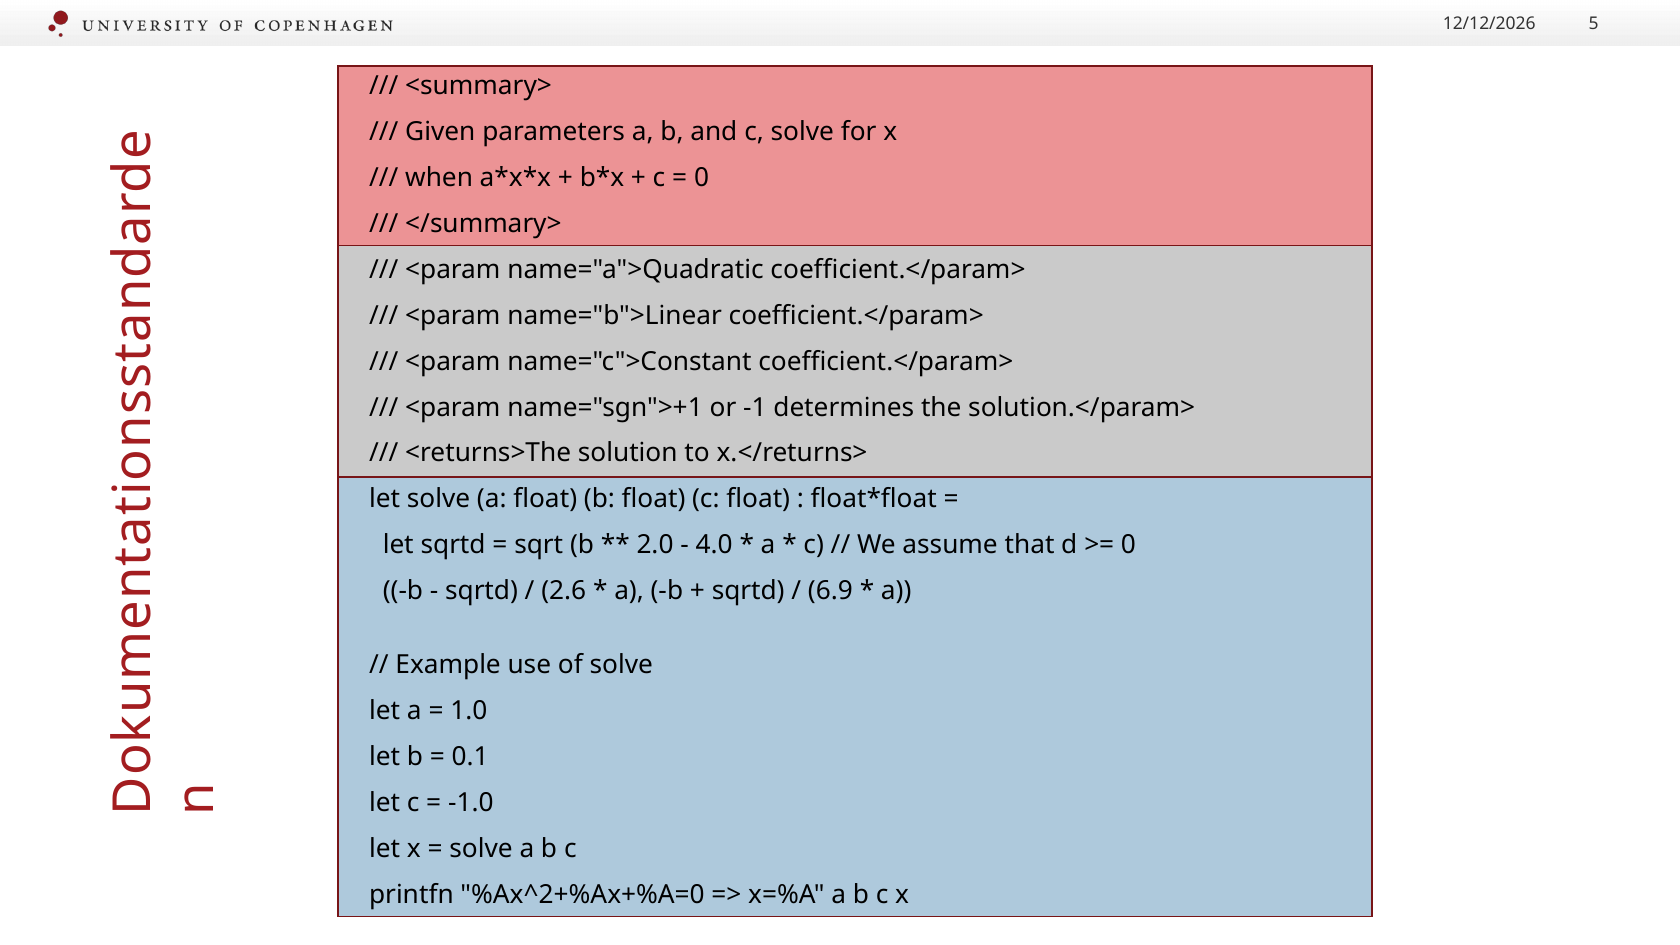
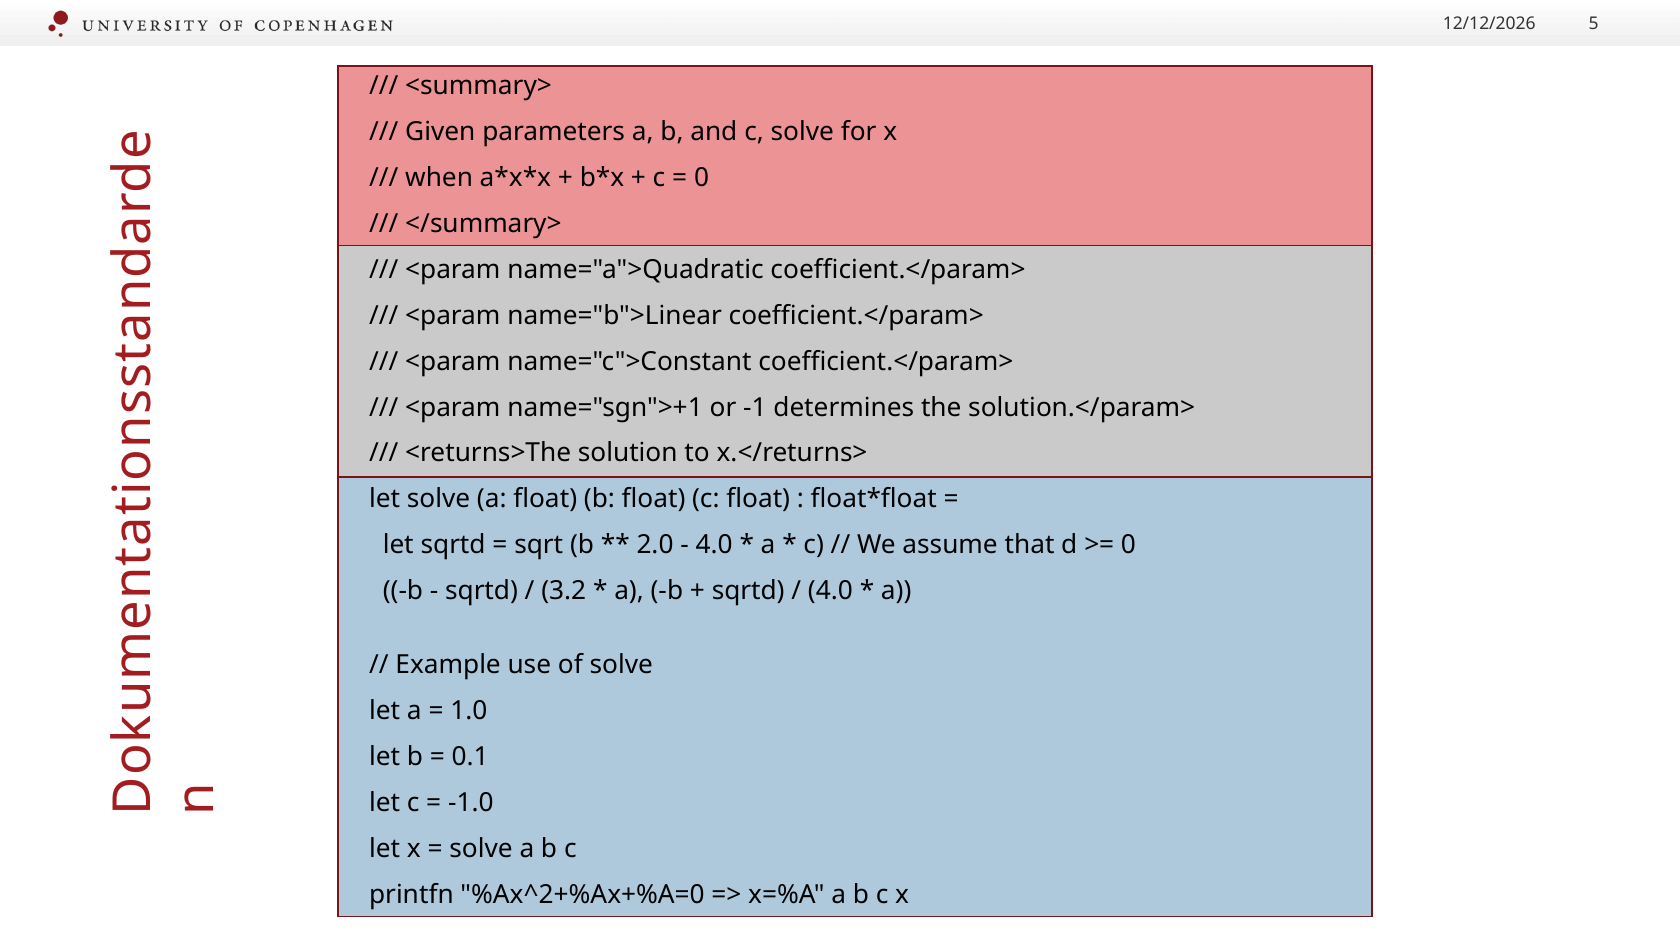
2.6: 2.6 -> 3.2
6.9 at (830, 591): 6.9 -> 4.0
